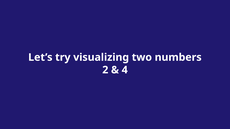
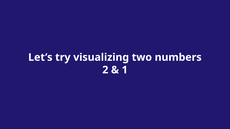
4: 4 -> 1
